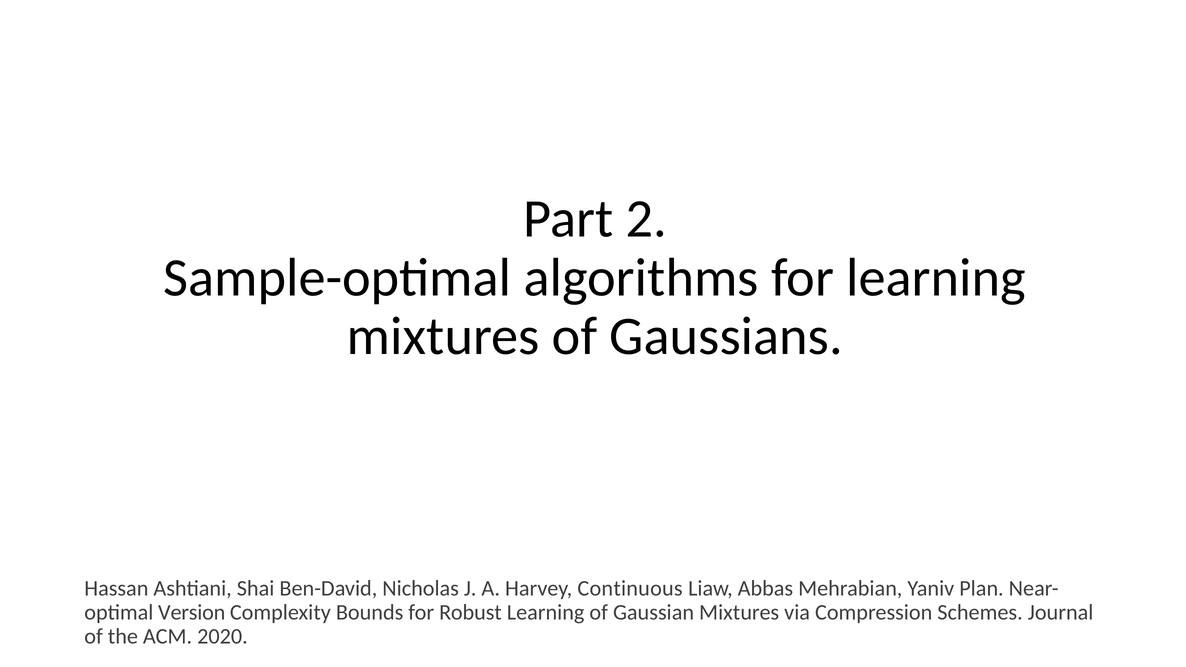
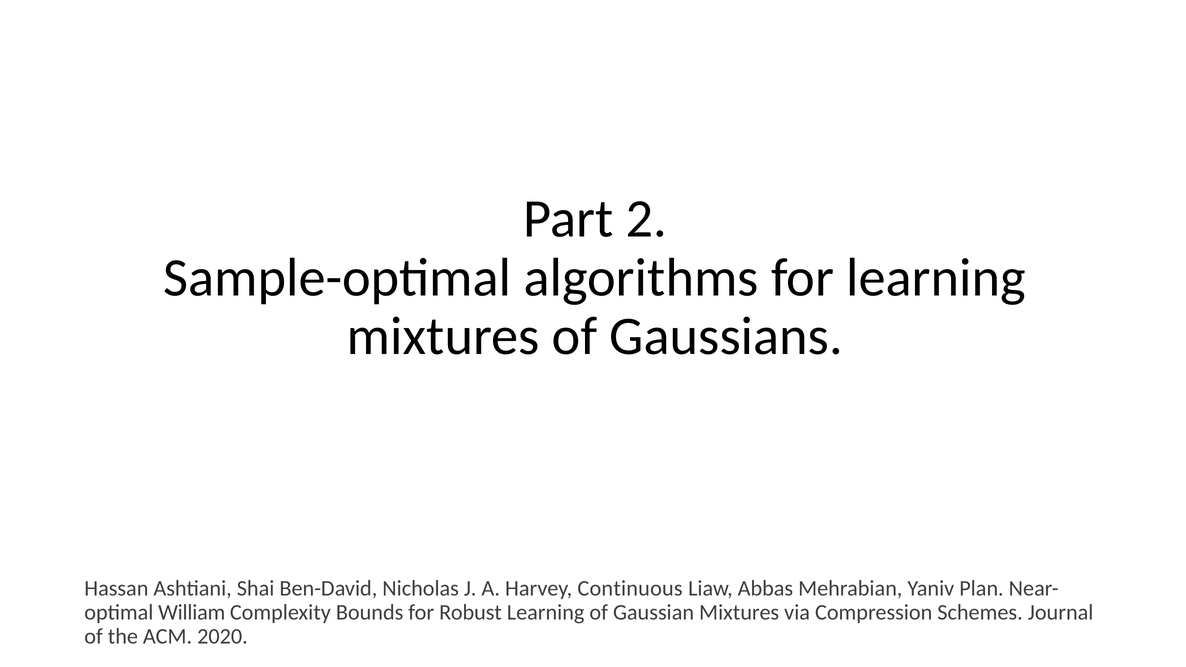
Version: Version -> William
